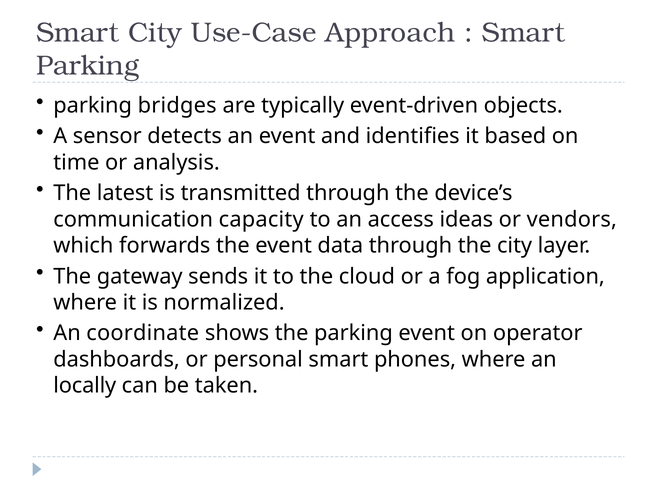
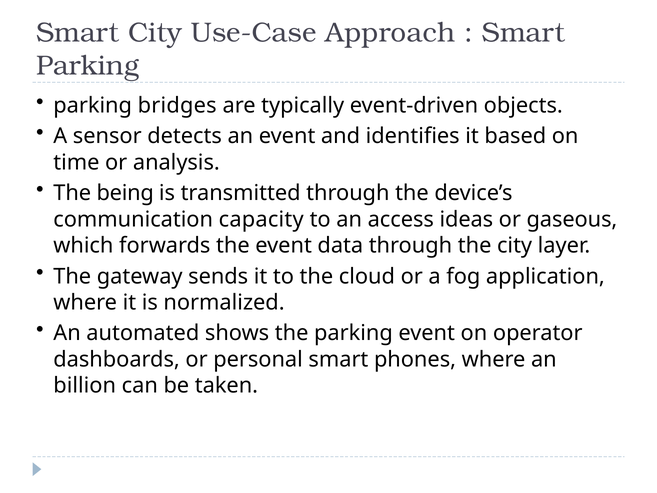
latest: latest -> being
vendors: vendors -> gaseous
coordinate: coordinate -> automated
locally: locally -> billion
